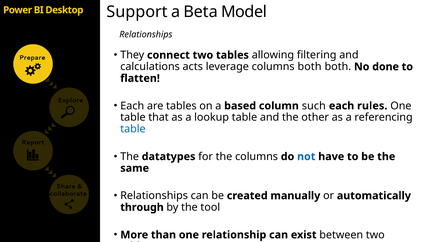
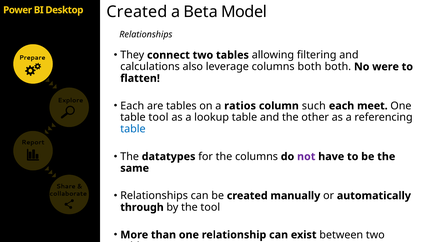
Support at (137, 12): Support -> Created
acts: acts -> also
done: done -> were
based: based -> ratios
rules: rules -> meet
table that: that -> tool
not colour: blue -> purple
